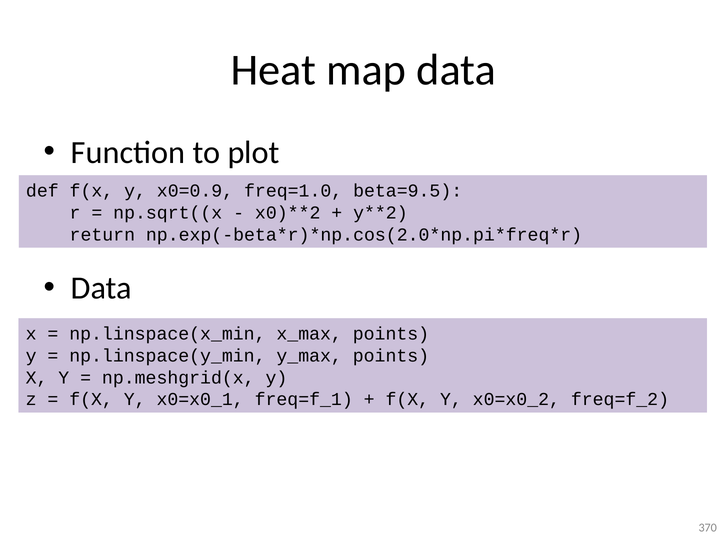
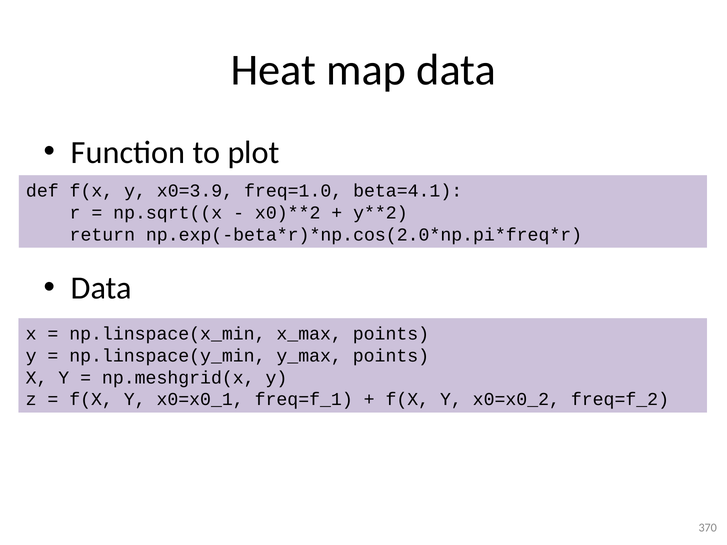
x0=0.9: x0=0.9 -> x0=3.9
beta=9.5: beta=9.5 -> beta=4.1
